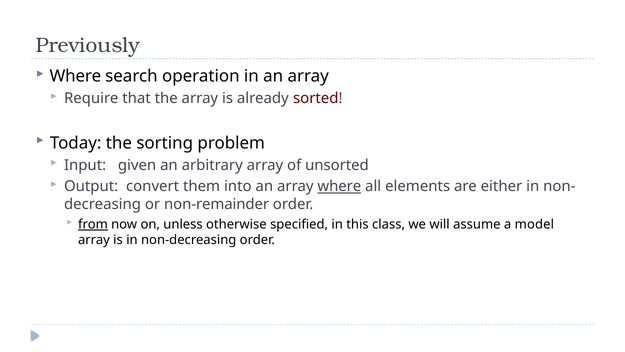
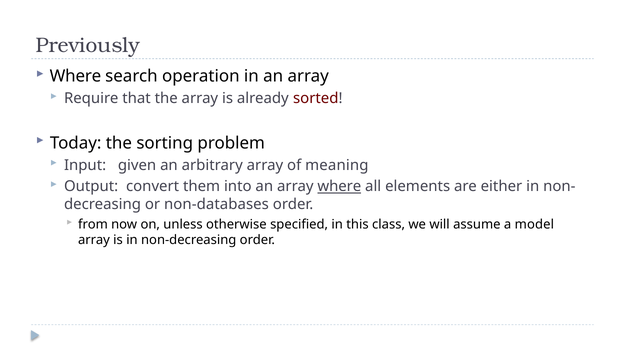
unsorted: unsorted -> meaning
non-remainder: non-remainder -> non-databases
from underline: present -> none
